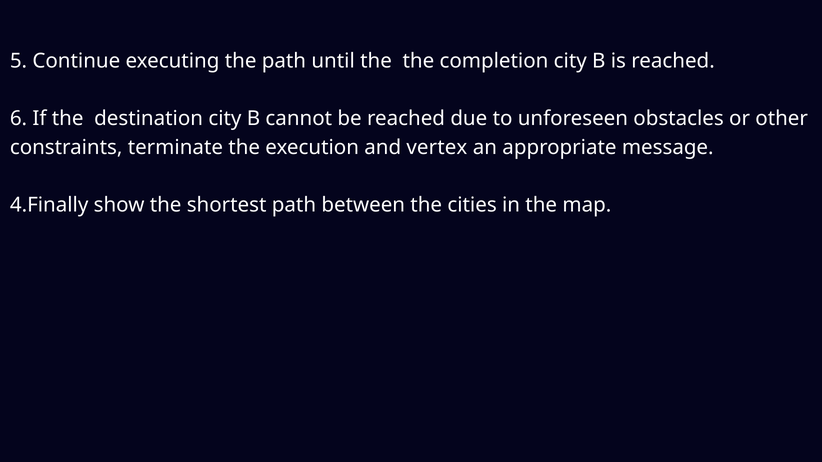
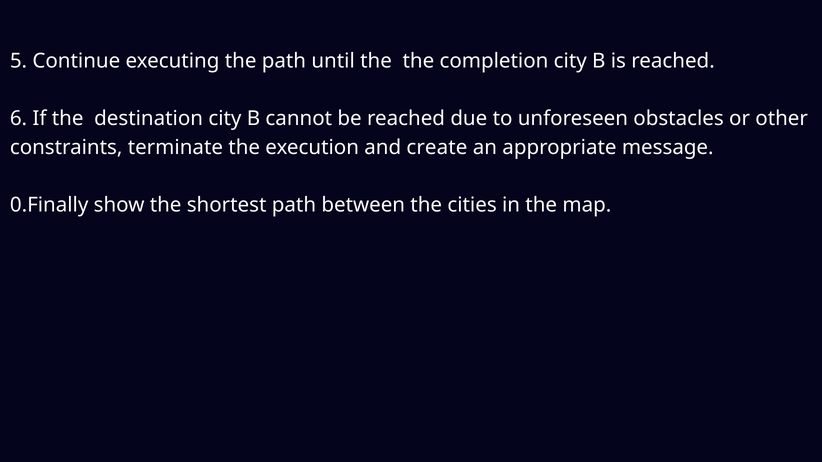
vertex: vertex -> create
4.Finally: 4.Finally -> 0.Finally
